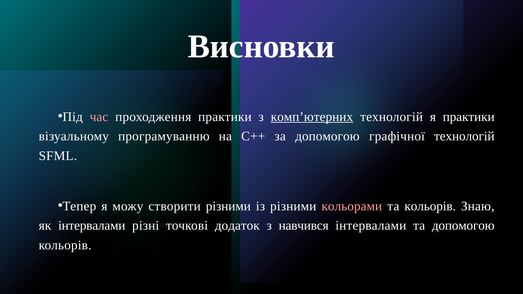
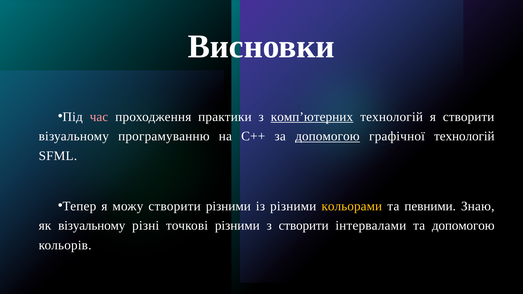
я практики: практики -> створити
допомогою at (327, 136) underline: none -> present
кольорами colour: pink -> yellow
та кольорів: кольорів -> певними
як інтервалами: інтервалами -> візуальному
точкові додаток: додаток -> різними
з навчився: навчився -> створити
